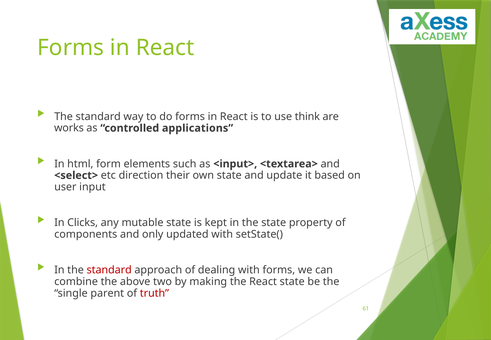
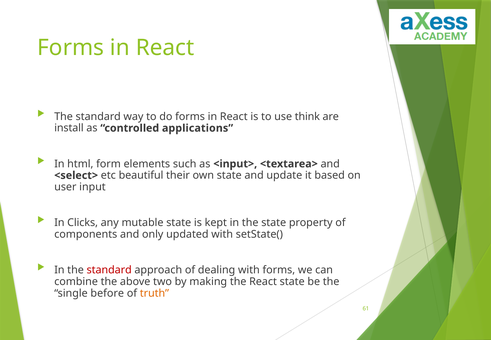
works: works -> install
direction: direction -> beautiful
parent: parent -> before
truth colour: red -> orange
